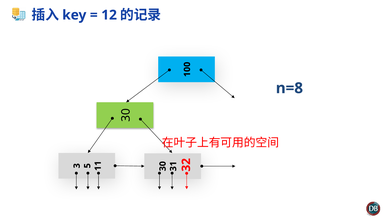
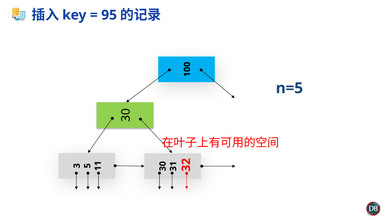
12: 12 -> 95
n=8: n=8 -> n=5
